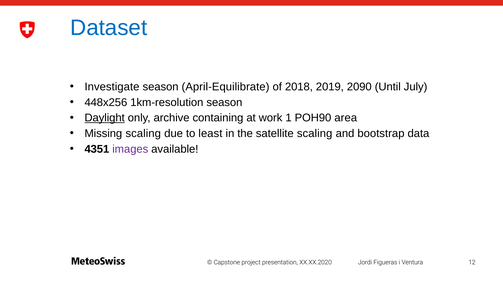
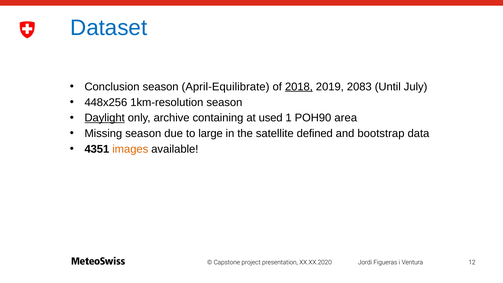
Investigate: Investigate -> Conclusion
2018 underline: none -> present
2090: 2090 -> 2083
work: work -> used
Missing scaling: scaling -> season
least: least -> large
satellite scaling: scaling -> defined
images colour: purple -> orange
